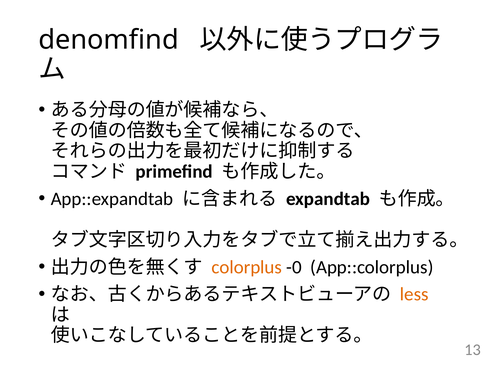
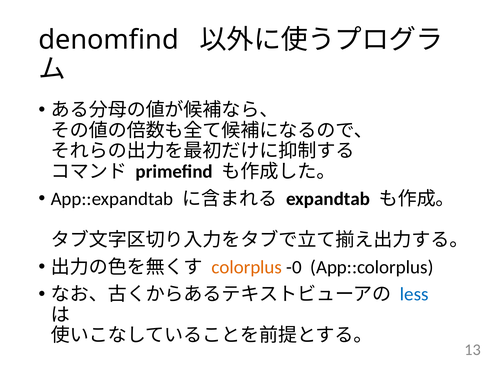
less colour: orange -> blue
